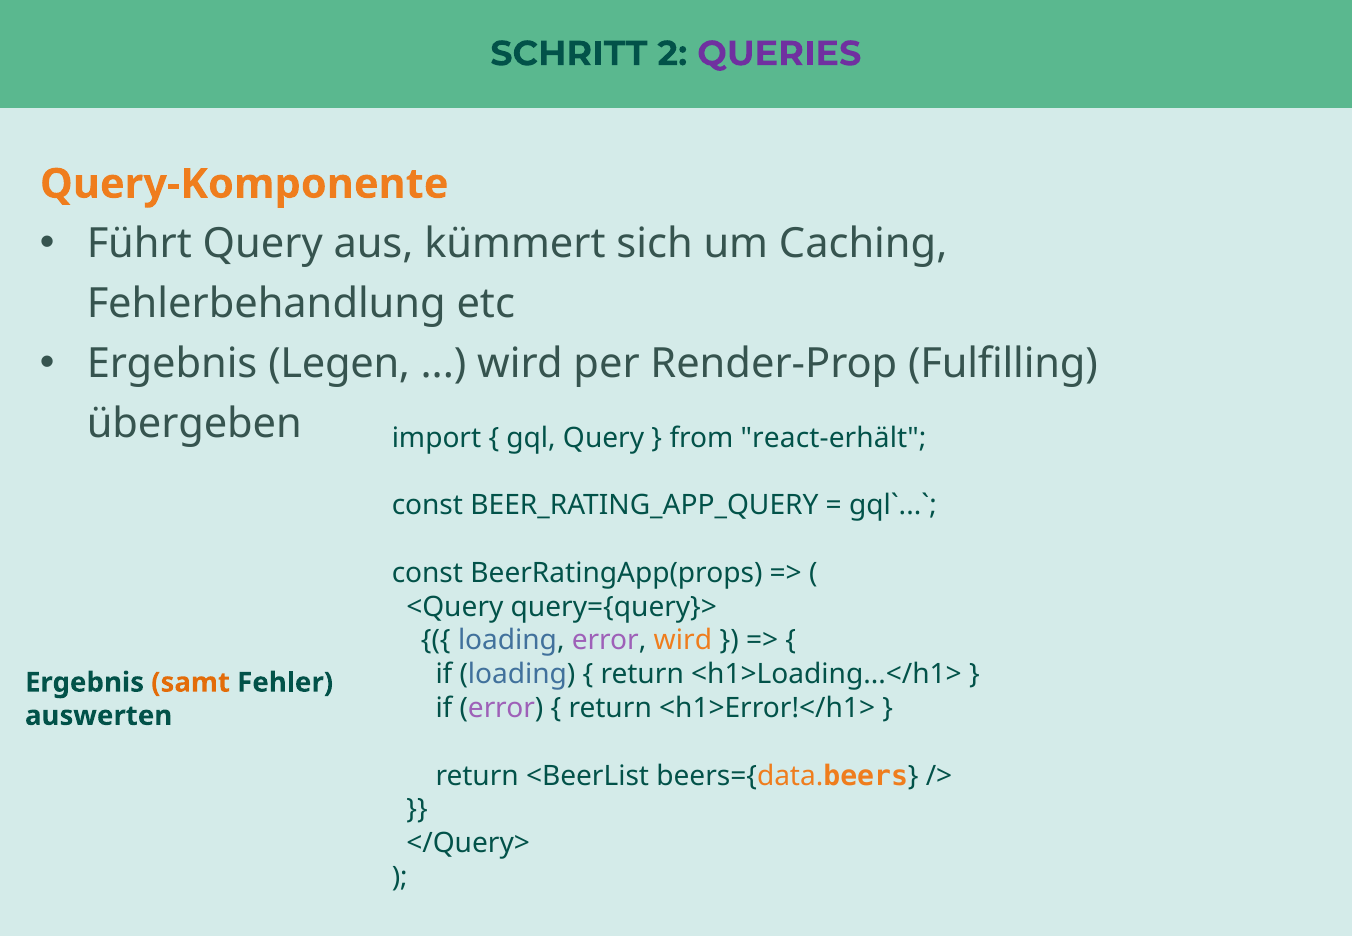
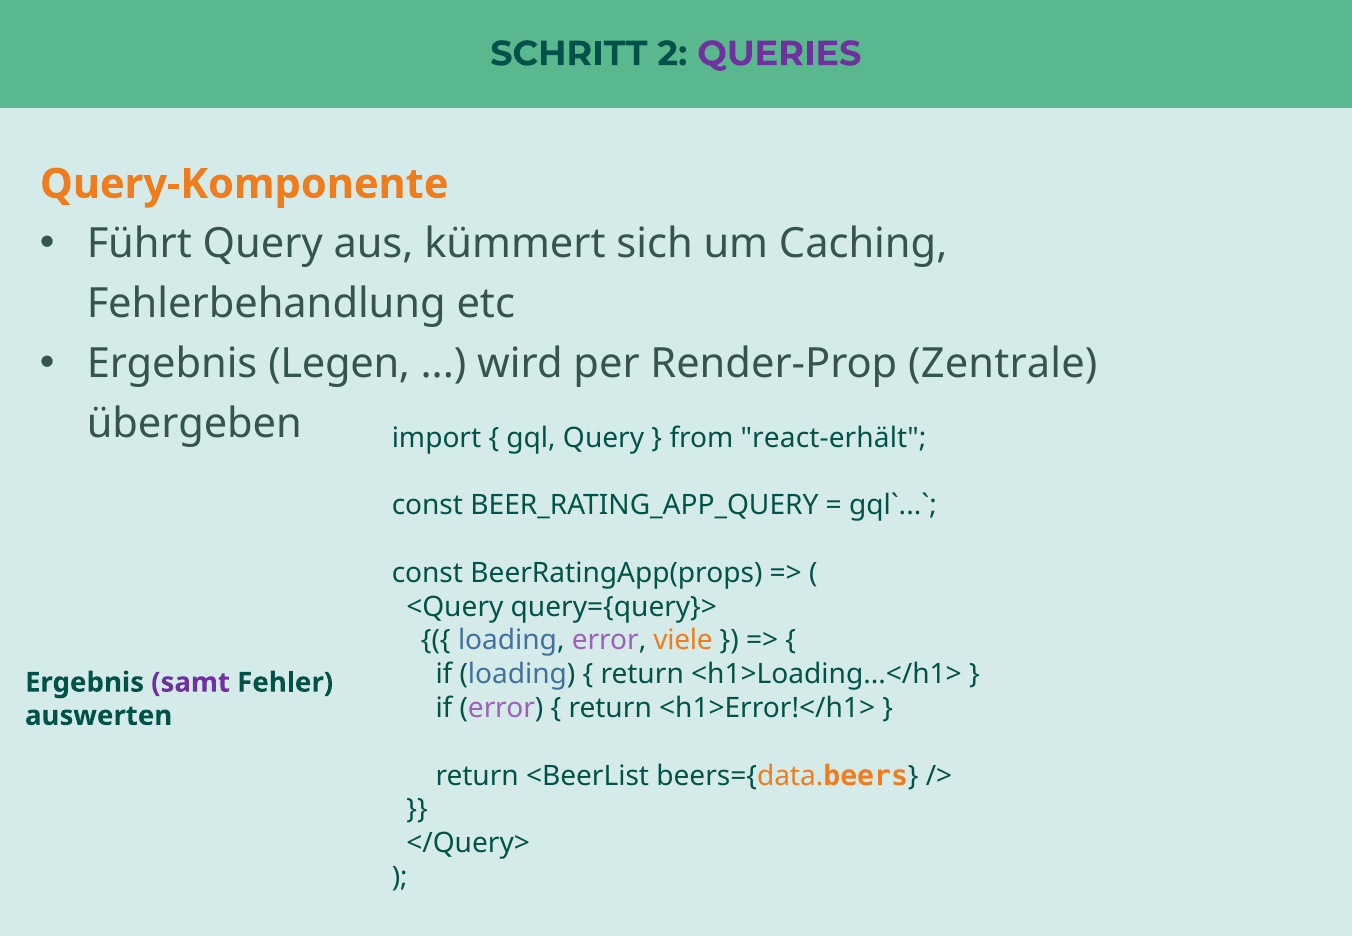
Fulfilling: Fulfilling -> Zentrale
error wird: wird -> viele
samt colour: orange -> purple
